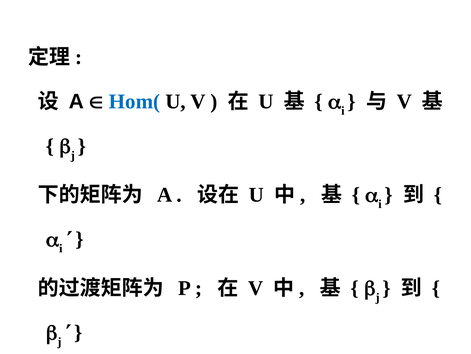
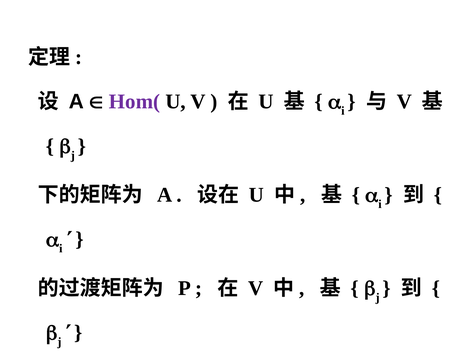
Hom( colour: blue -> purple
